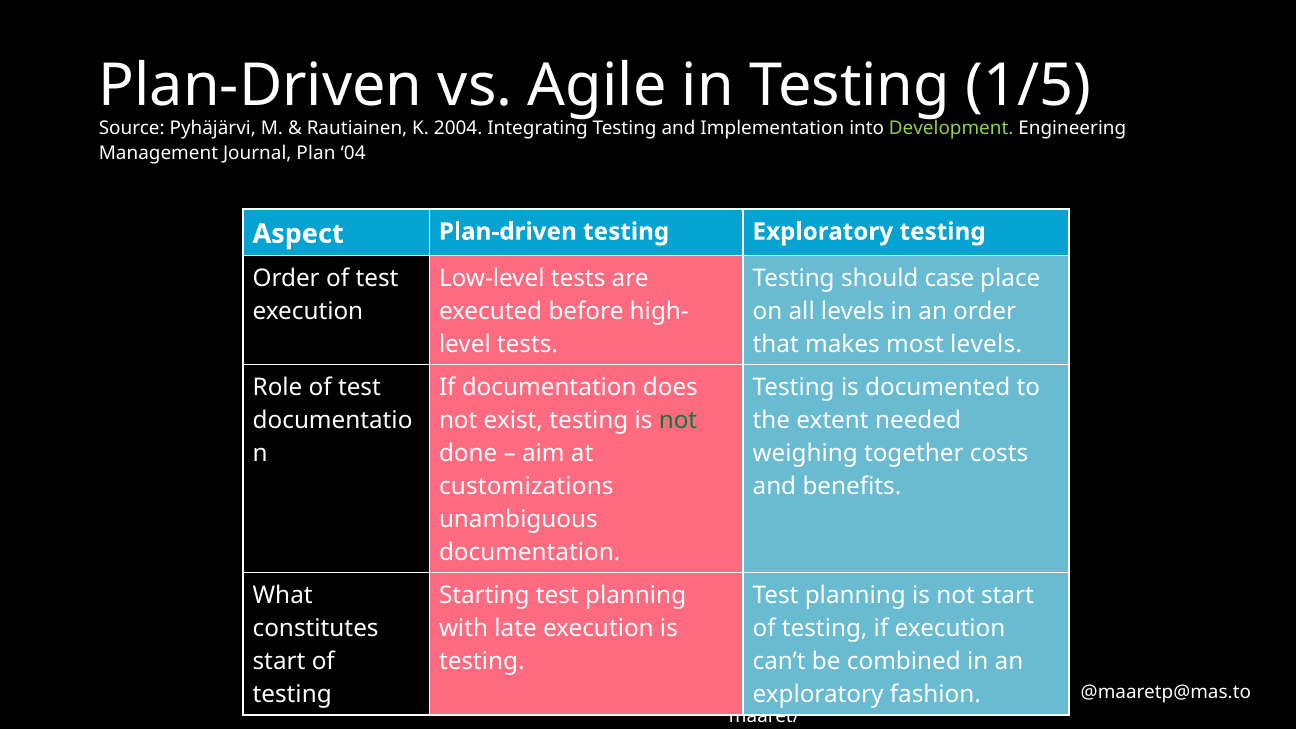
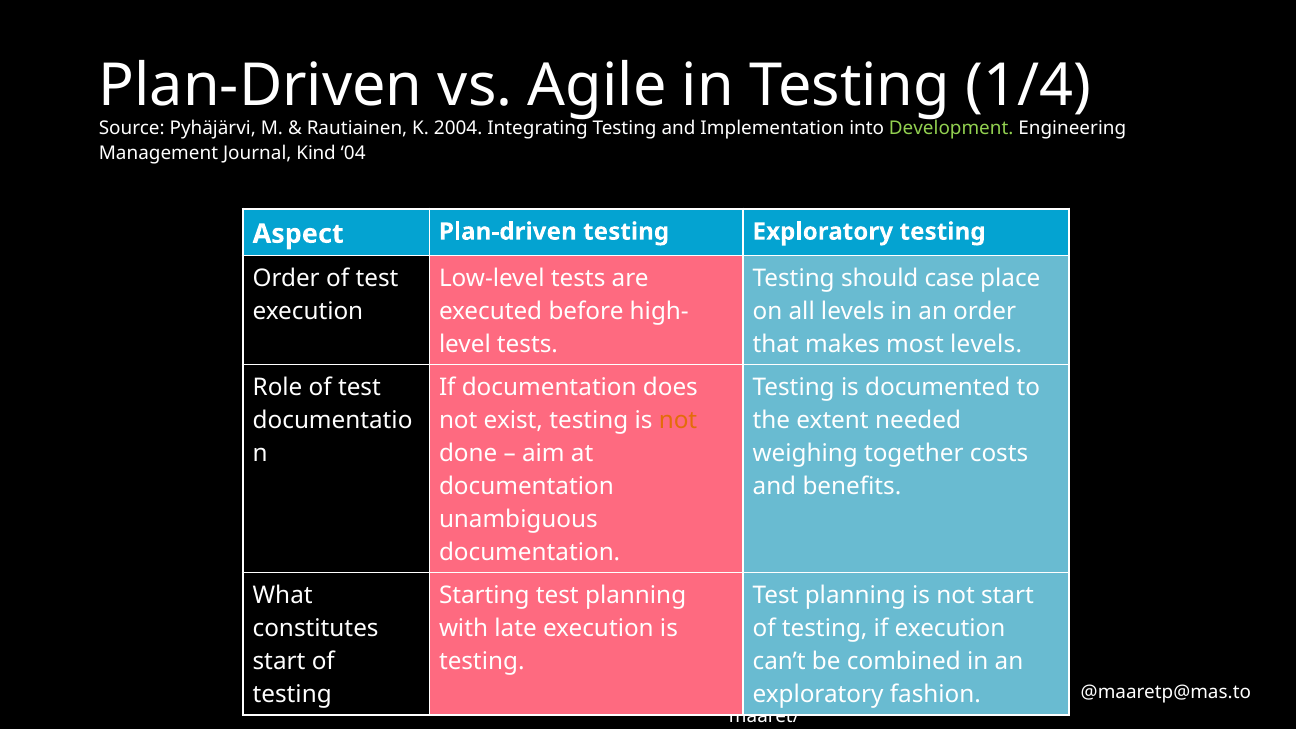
1/5: 1/5 -> 1/4
Plan: Plan -> Kind
not at (678, 420) colour: green -> orange
customizations at (526, 487): customizations -> documentation
